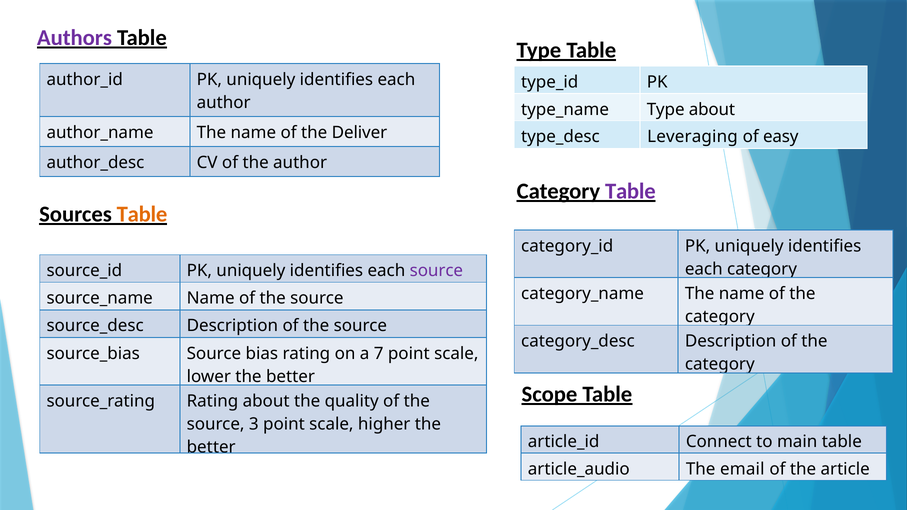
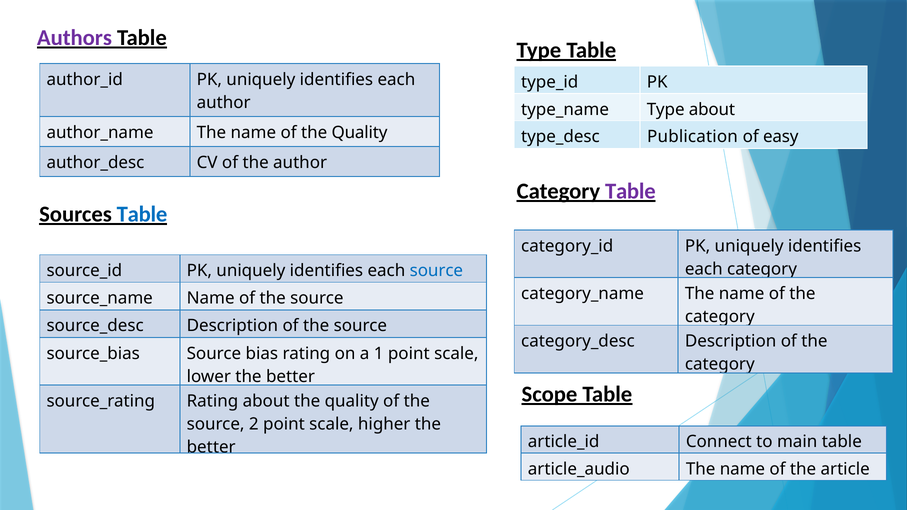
of the Deliver: Deliver -> Quality
Leveraging: Leveraging -> Publication
Table at (142, 214) colour: orange -> blue
source at (436, 271) colour: purple -> blue
7: 7 -> 1
3: 3 -> 2
email at (742, 469): email -> name
